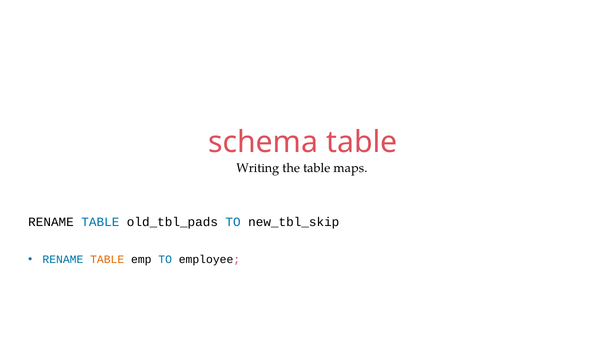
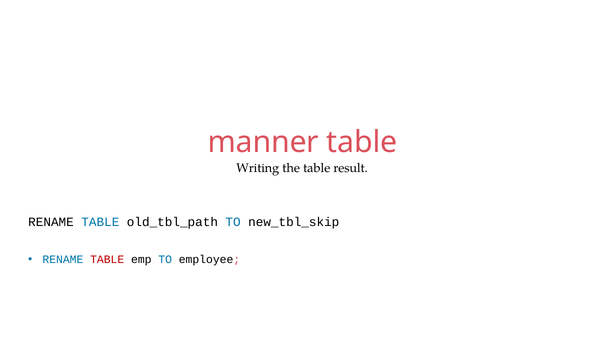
schema: schema -> manner
maps: maps -> result
old_tbl_pads: old_tbl_pads -> old_tbl_path
TABLE at (107, 259) colour: orange -> red
